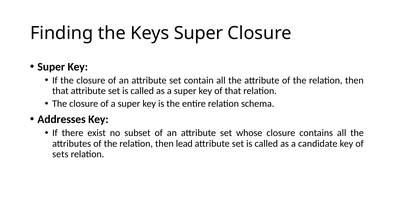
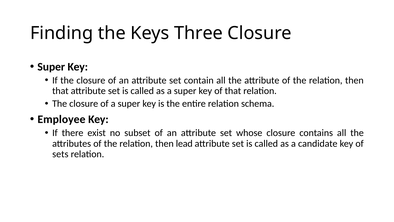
Keys Super: Super -> Three
Addresses: Addresses -> Employee
